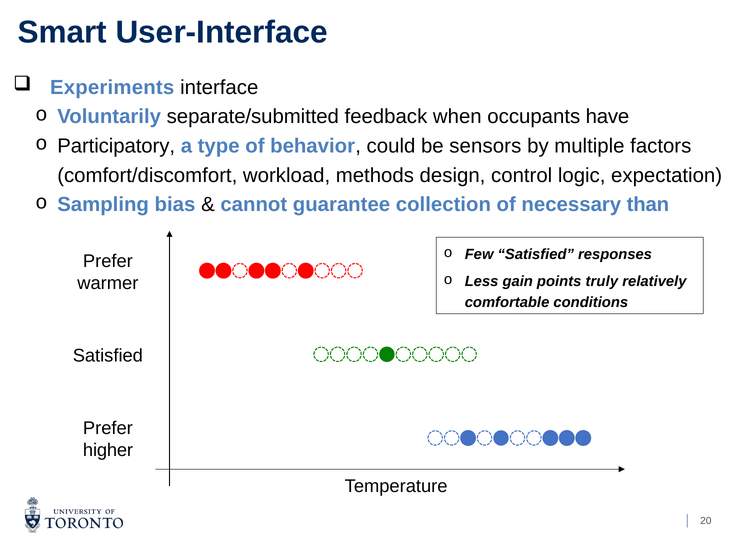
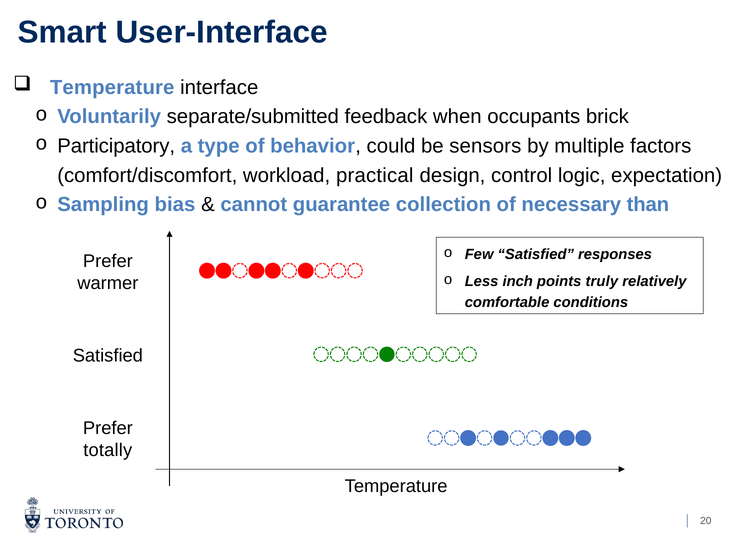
Experiments at (112, 87): Experiments -> Temperature
have: have -> brick
methods: methods -> practical
gain: gain -> inch
higher: higher -> totally
